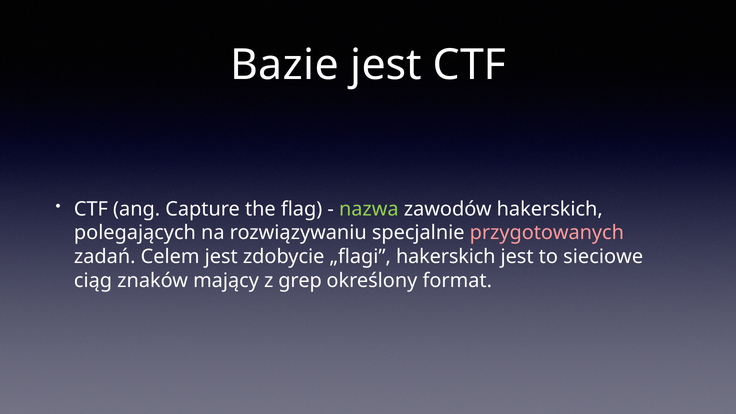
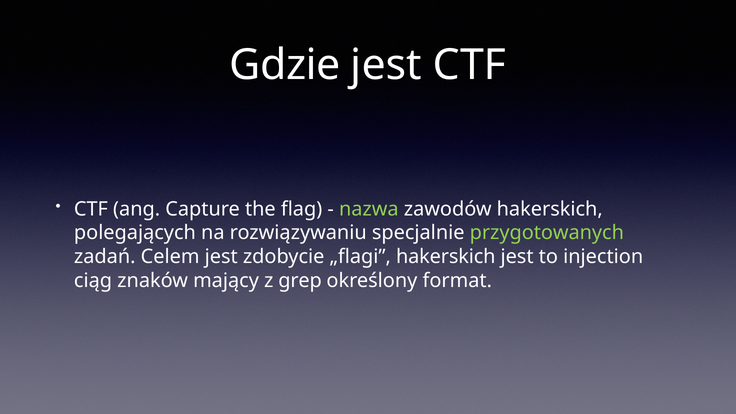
Bazie: Bazie -> Gdzie
przygotowanych colour: pink -> light green
sieciowe: sieciowe -> injection
